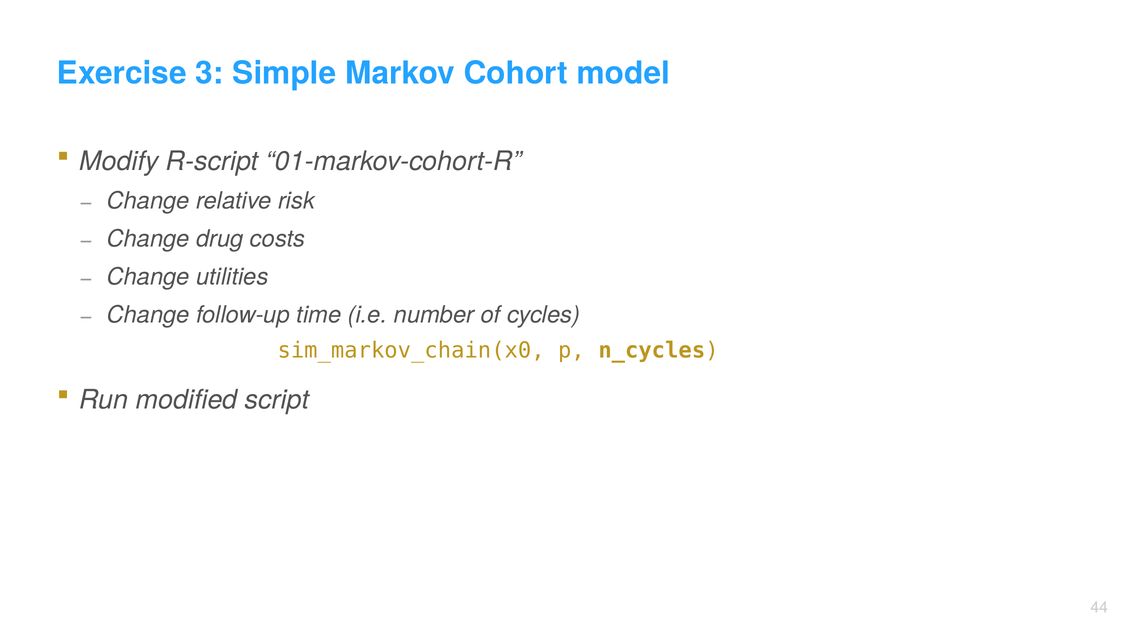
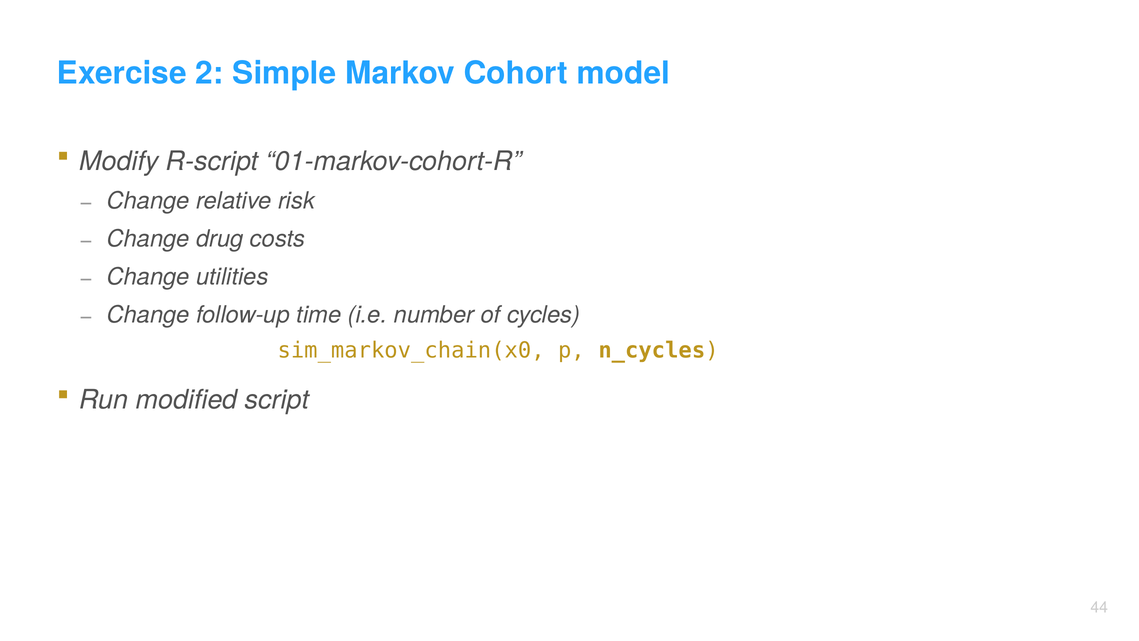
3: 3 -> 2
